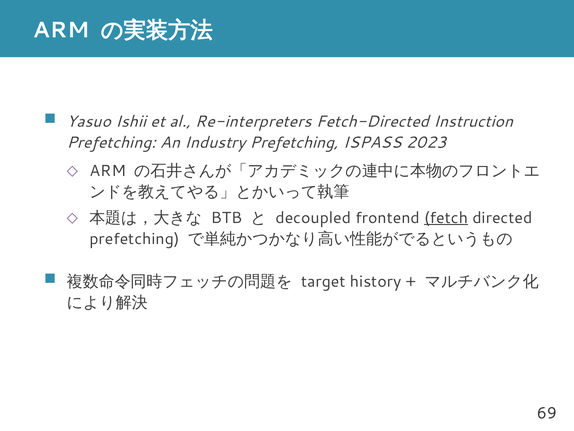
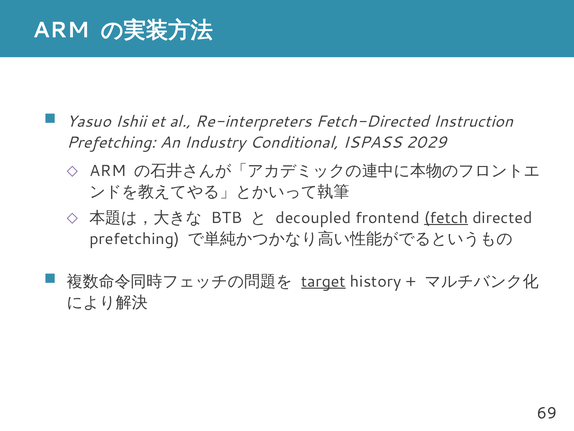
Industry Prefetching: Prefetching -> Conditional
2023: 2023 -> 2029
target underline: none -> present
